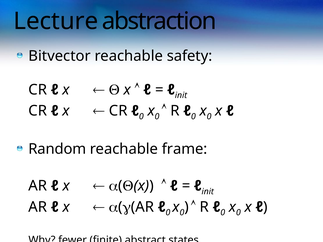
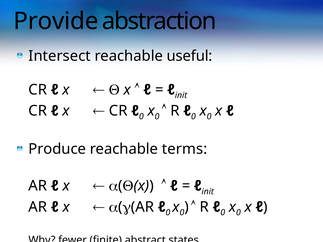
Lecture: Lecture -> Provide
Bitvector: Bitvector -> Intersect
safety: safety -> useful
Random: Random -> Produce
frame: frame -> terms
